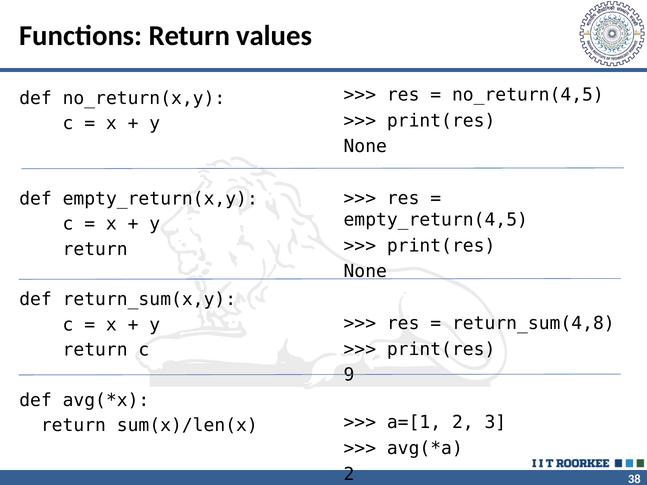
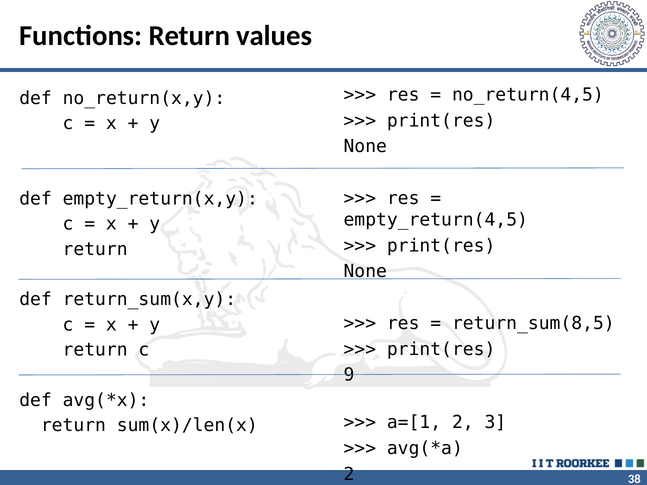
return_sum(4,8: return_sum(4,8 -> return_sum(8,5
